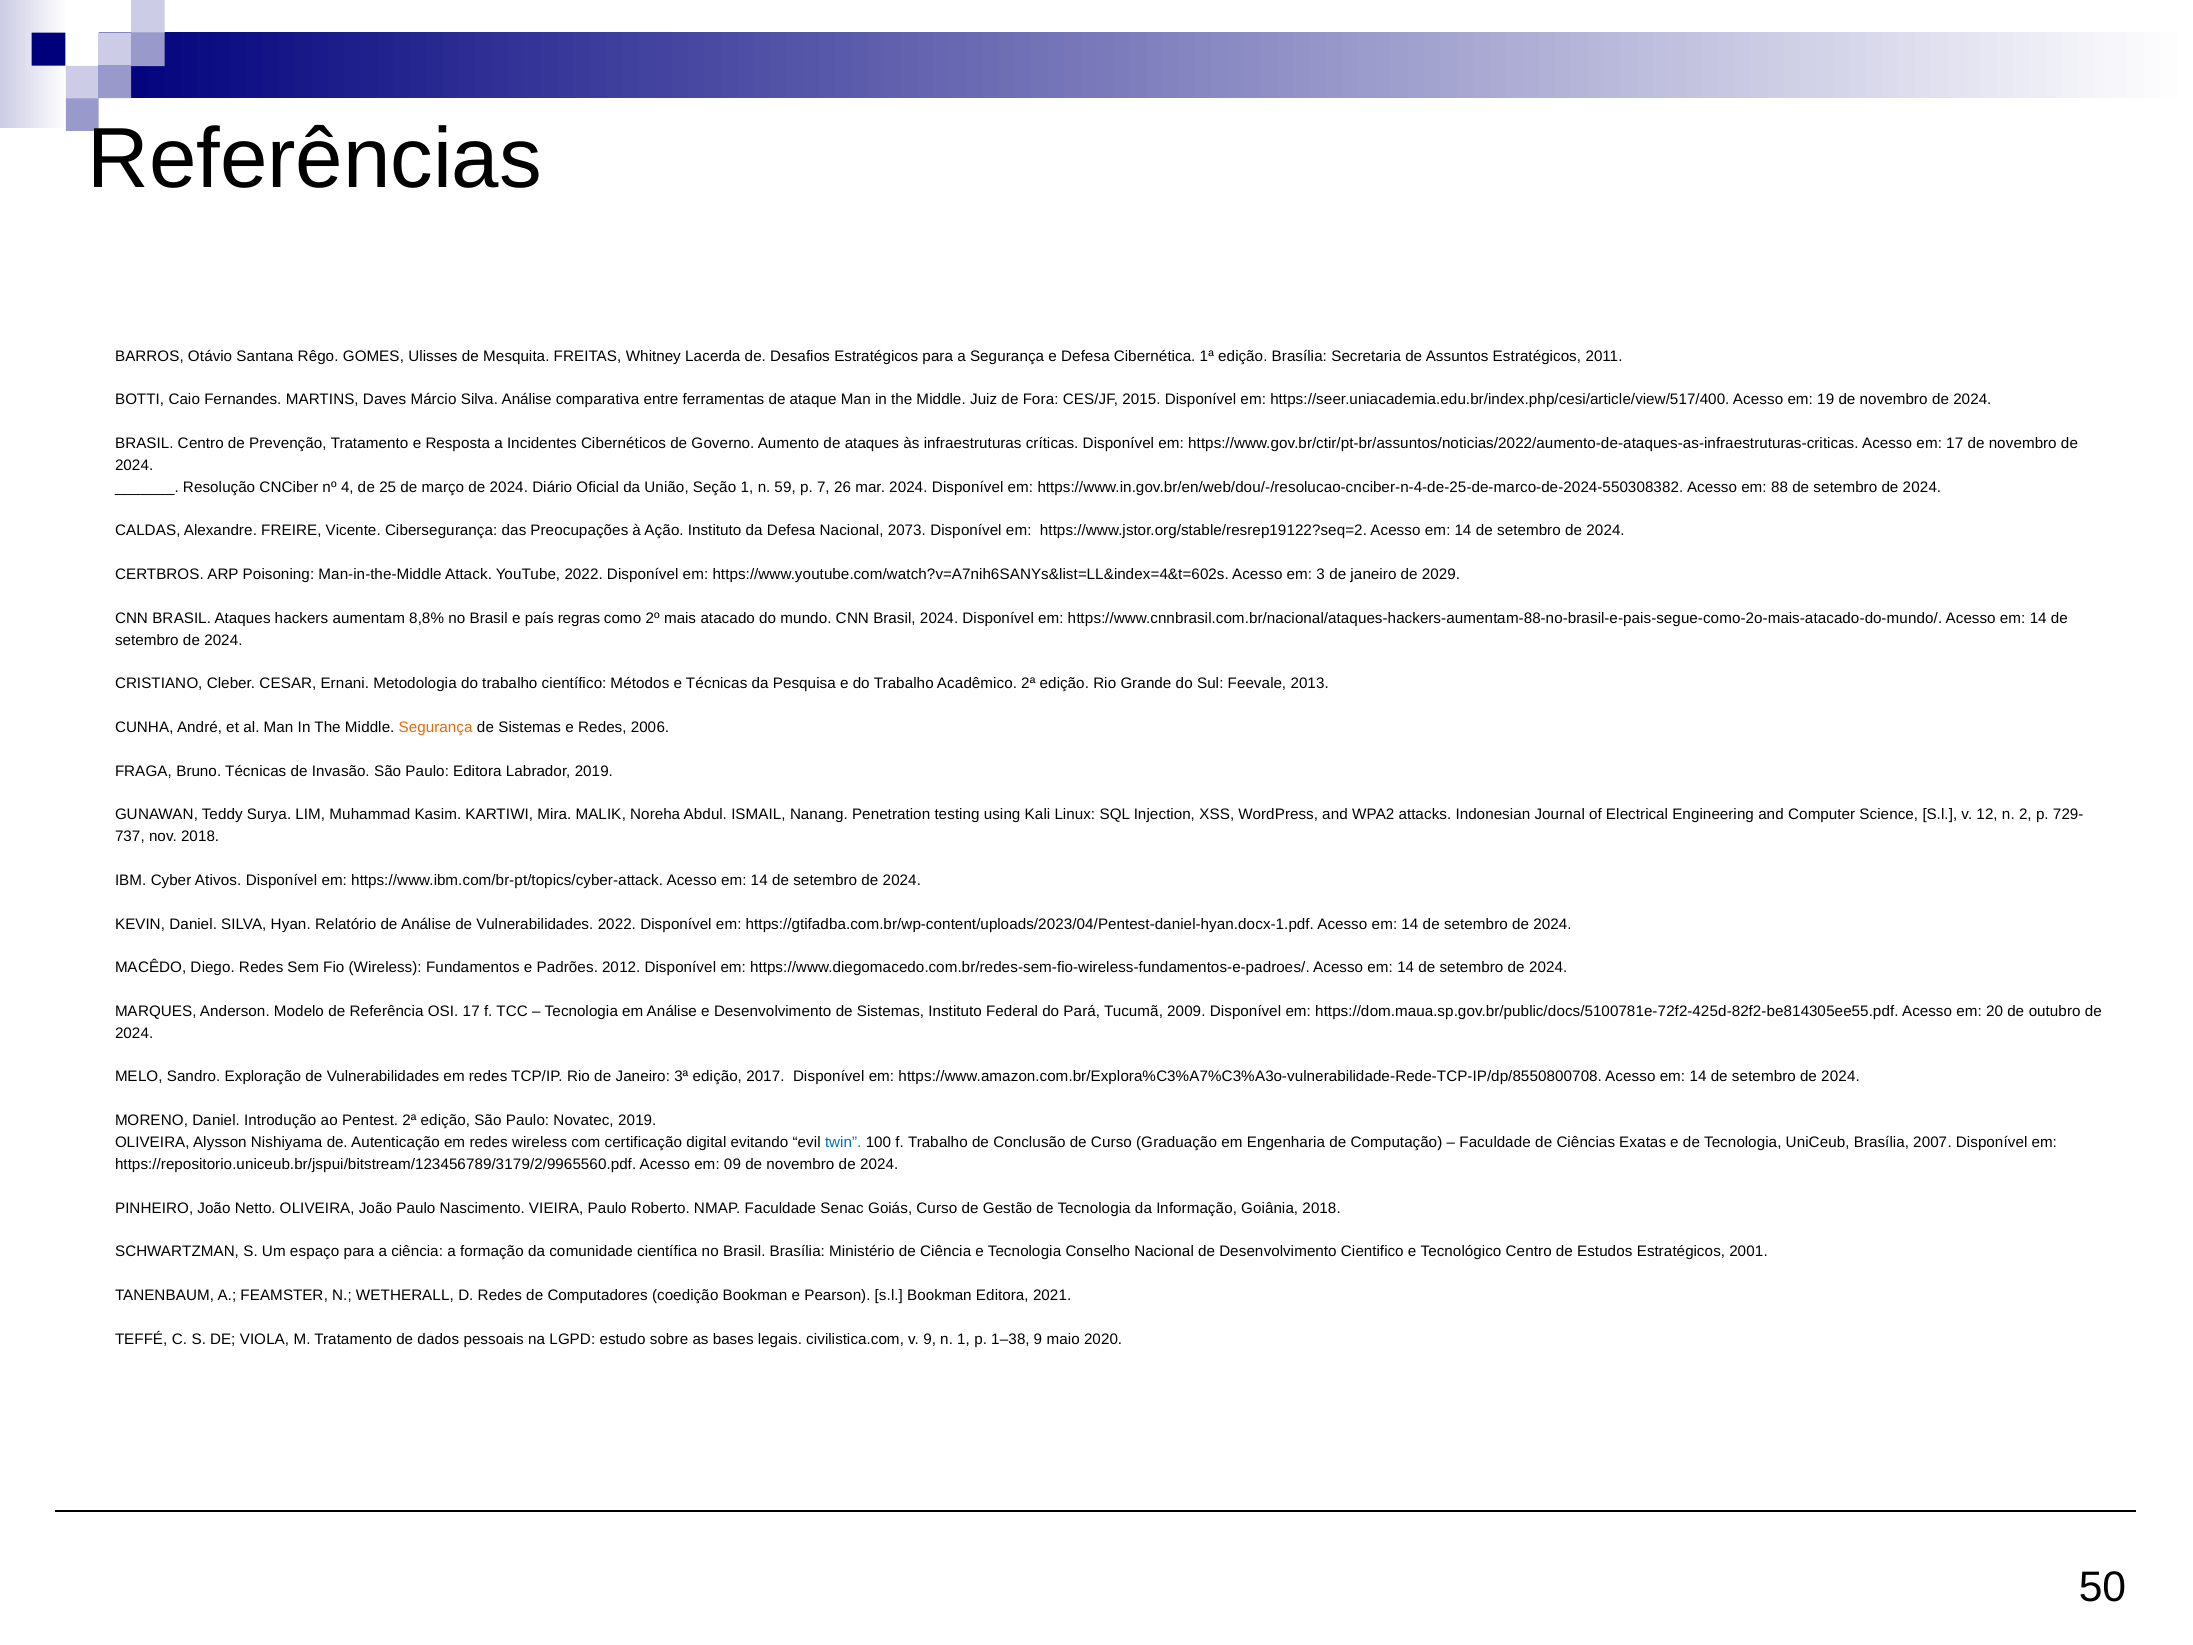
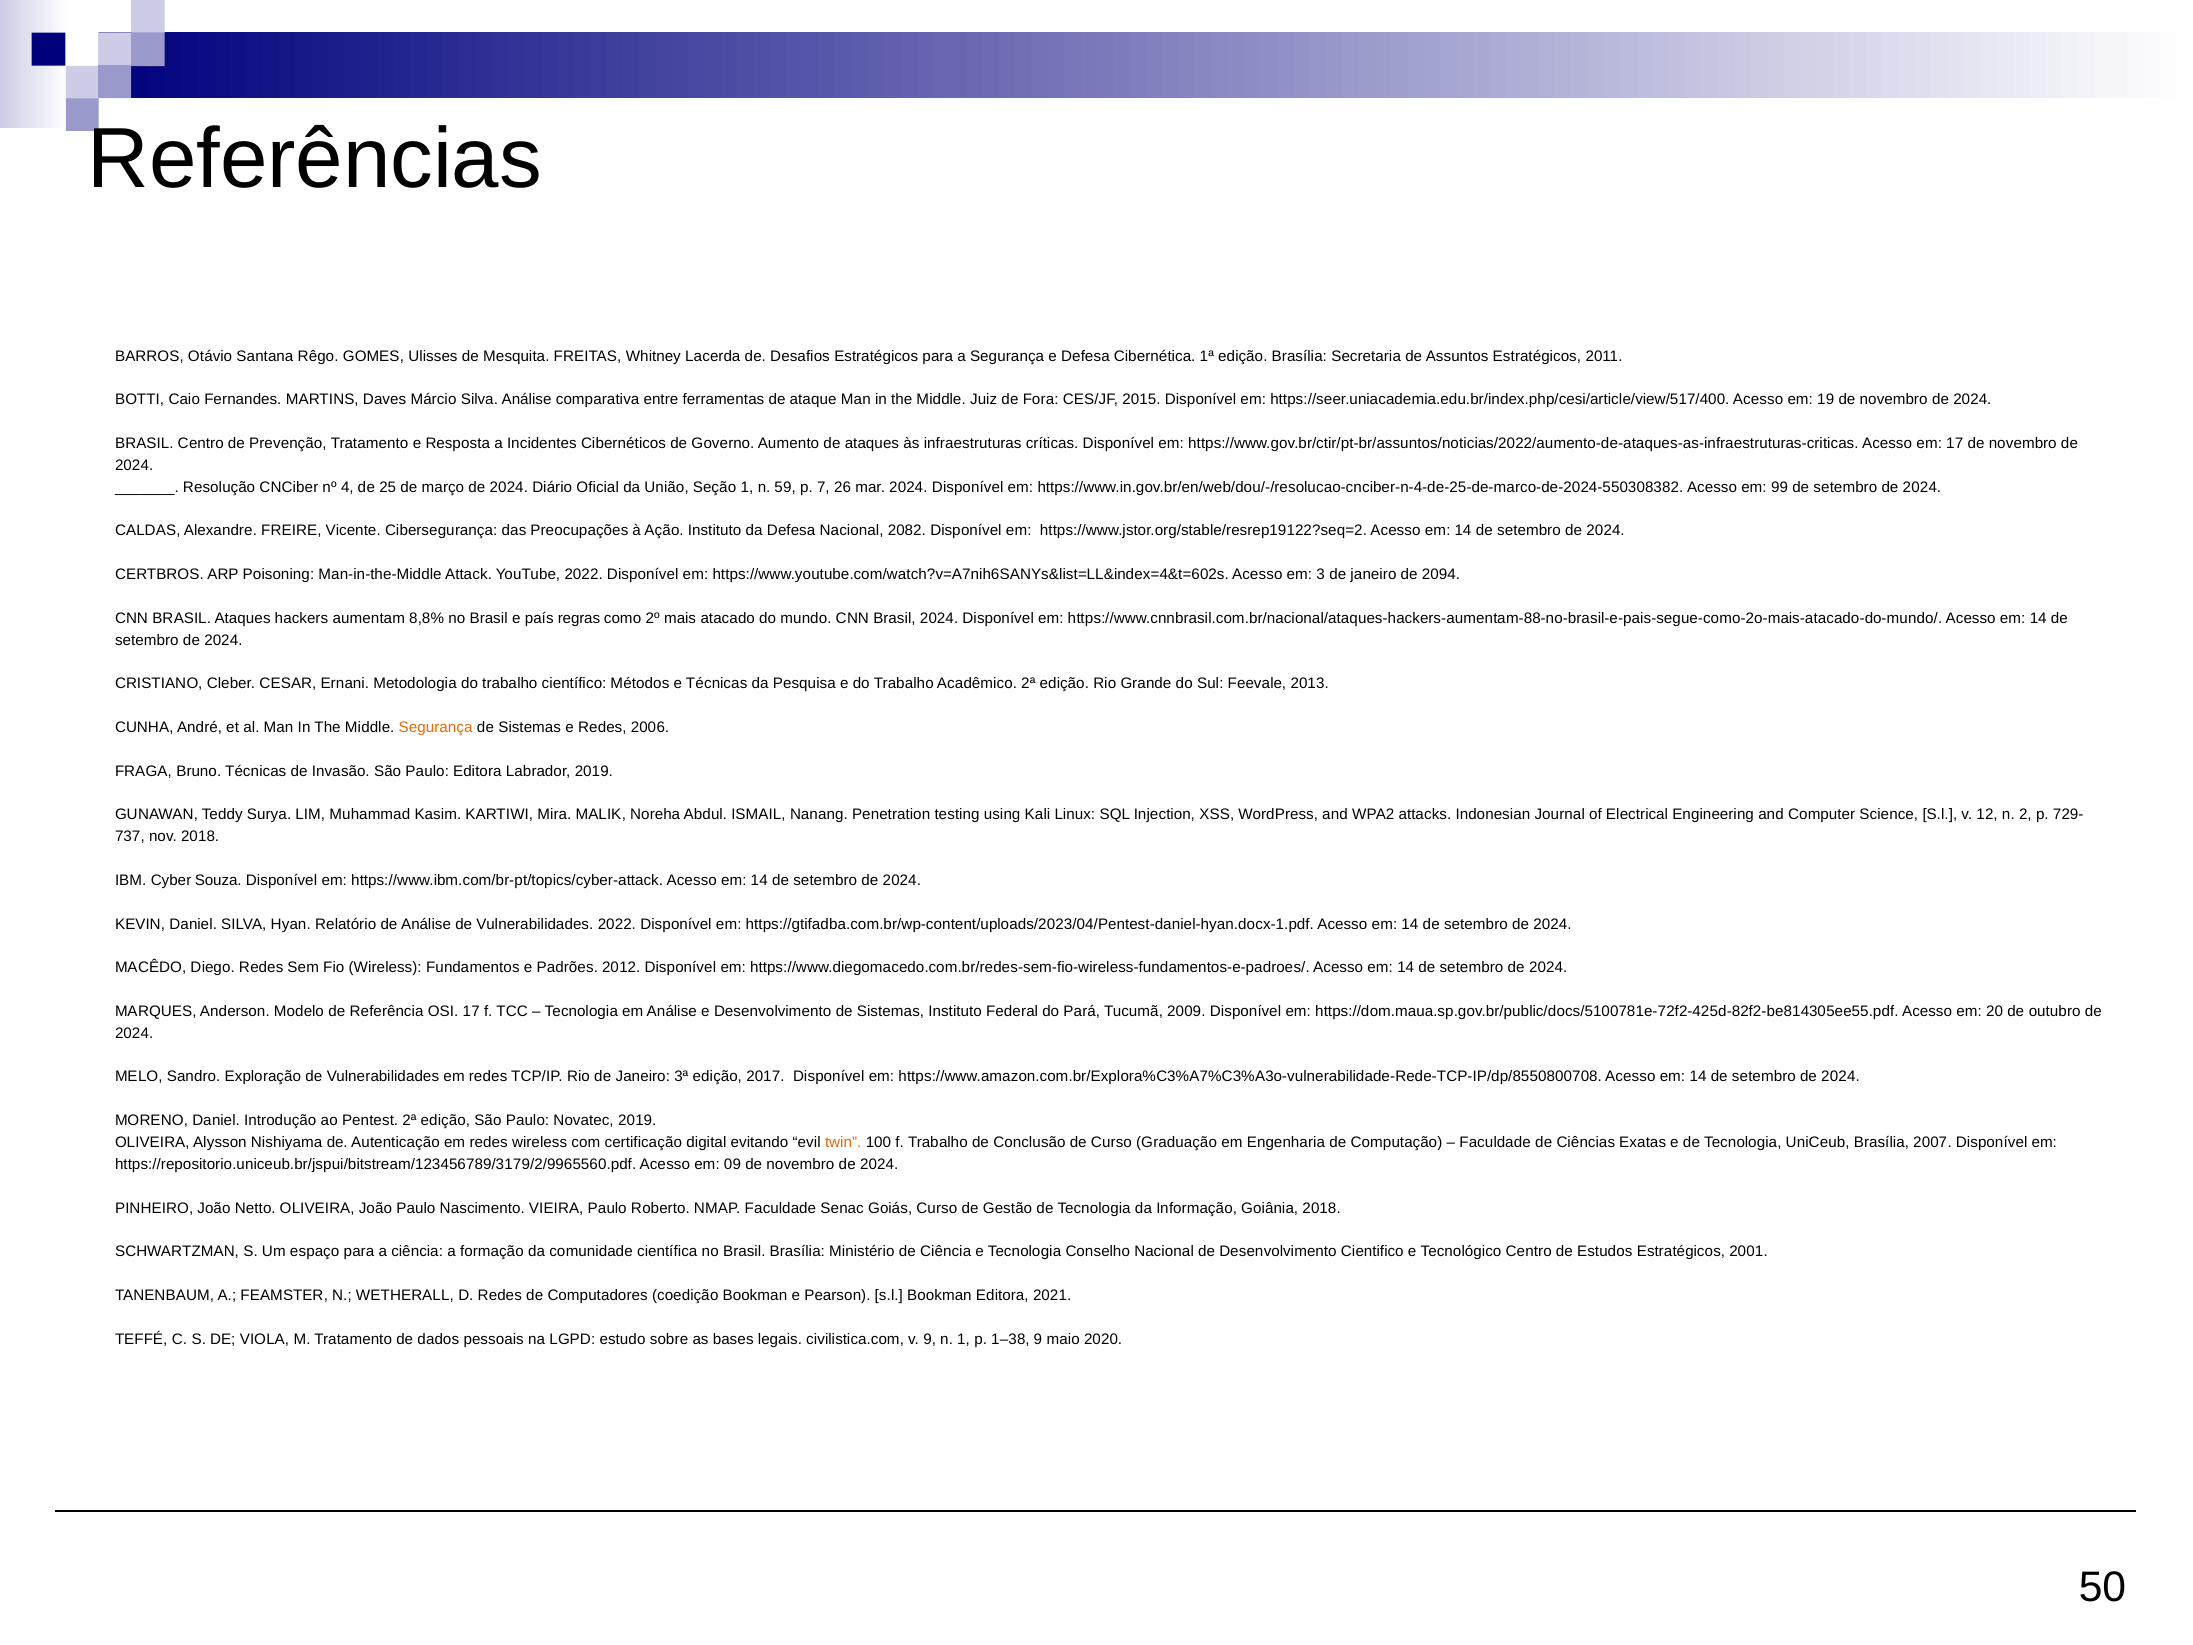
88: 88 -> 99
2073: 2073 -> 2082
2029: 2029 -> 2094
Ativos: Ativos -> Souza
twin colour: blue -> orange
